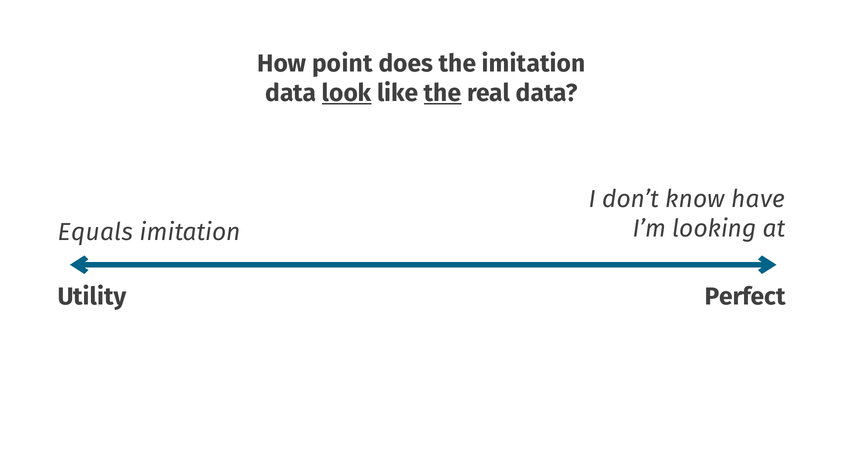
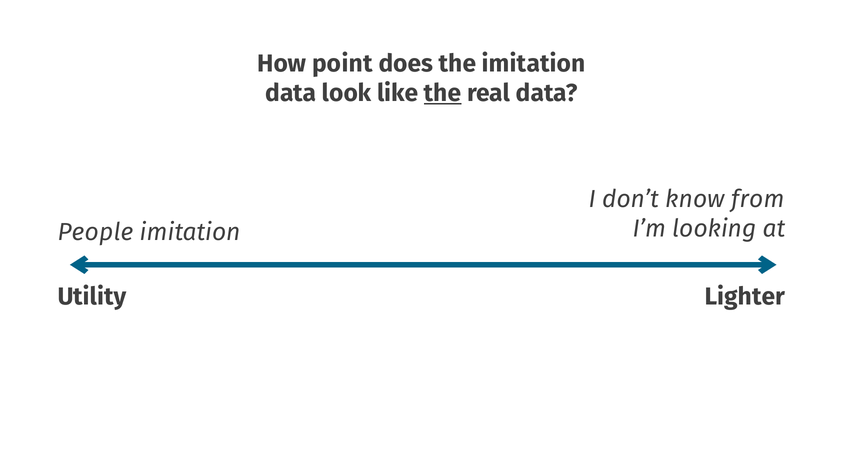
look underline: present -> none
have: have -> from
Equals: Equals -> People
Perfect: Perfect -> Lighter
